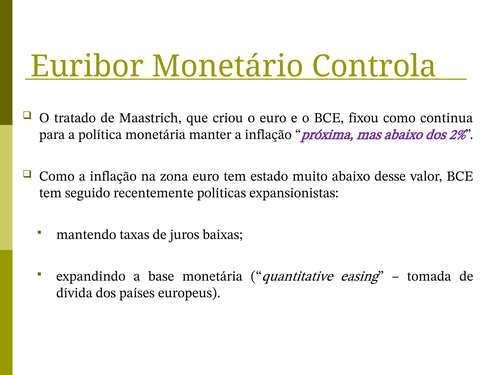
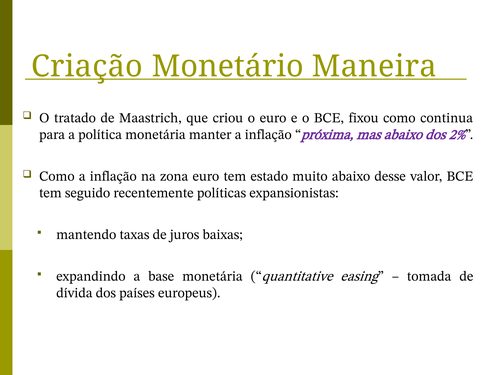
Euribor: Euribor -> Criação
Controla: Controla -> Maneira
